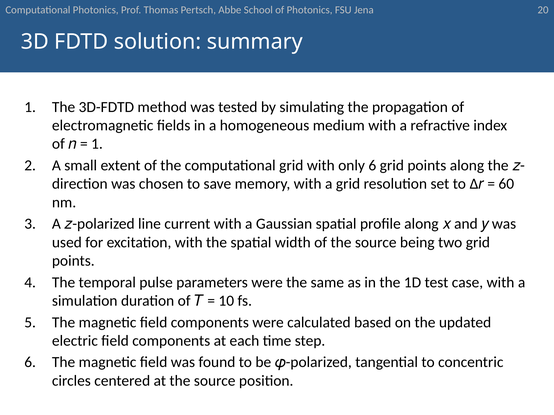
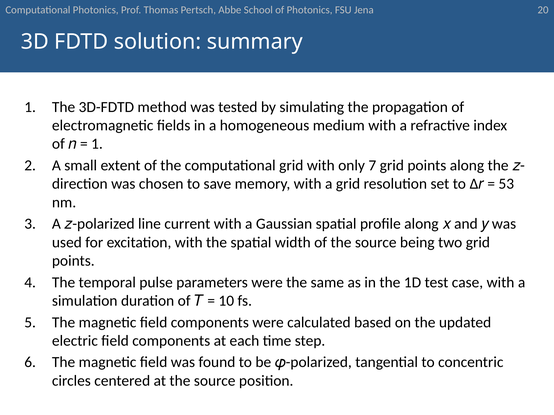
only 6: 6 -> 7
60: 60 -> 53
